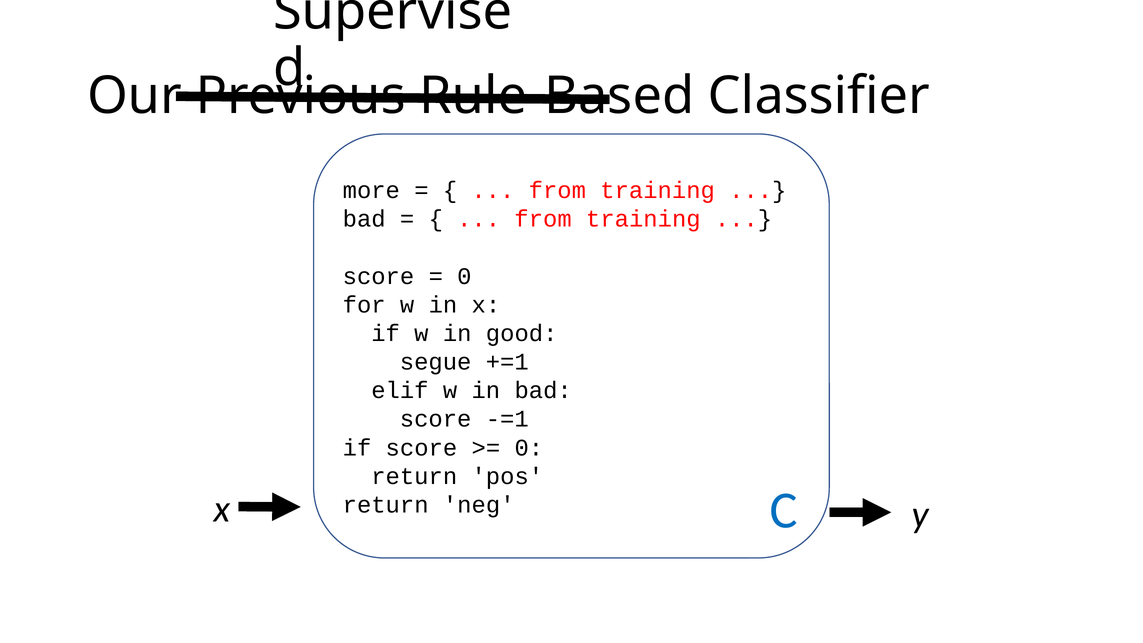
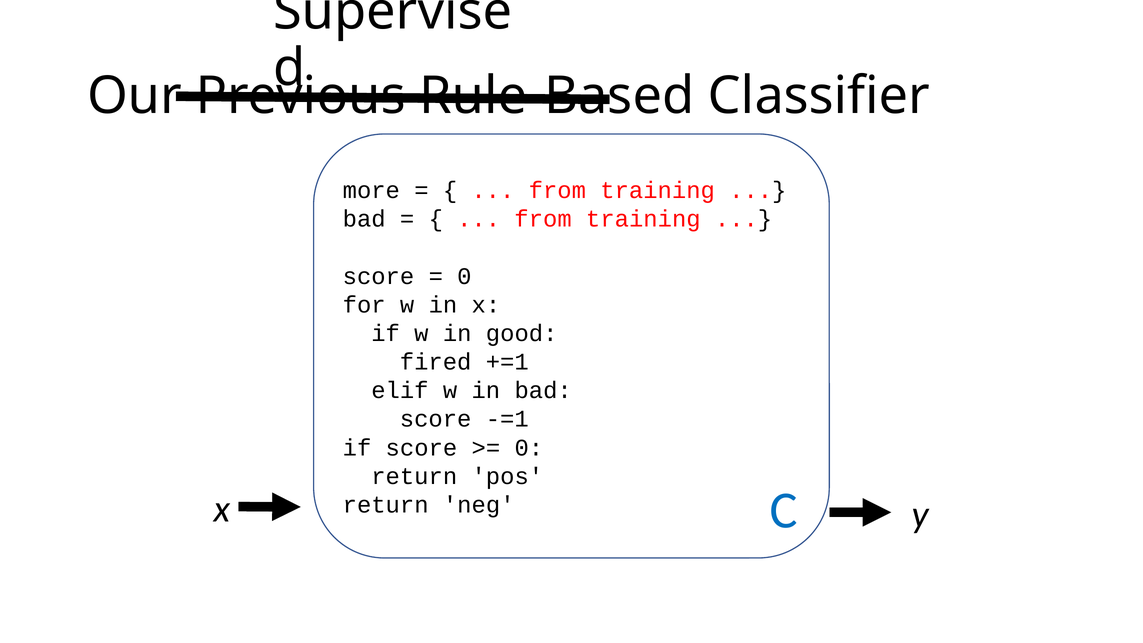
segue: segue -> fired
